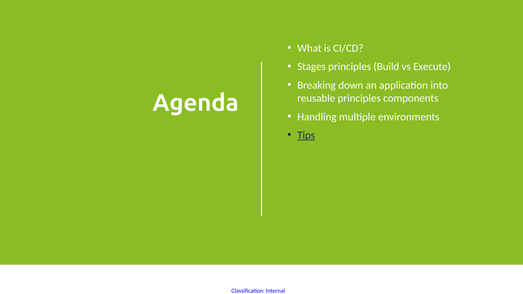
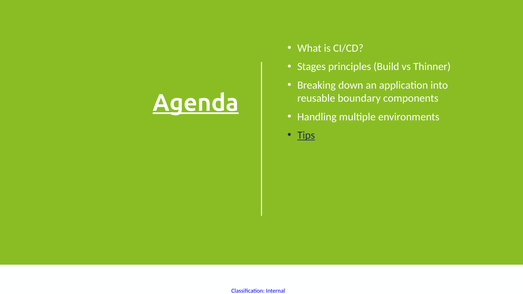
Execute: Execute -> Thinner
Agenda underline: none -> present
reusable principles: principles -> boundary
